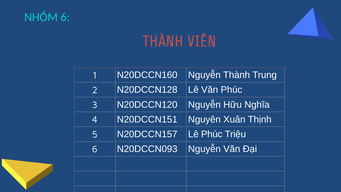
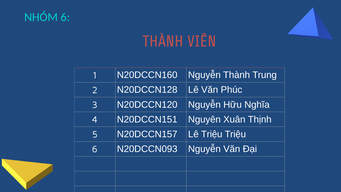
Lê Phúc: Phúc -> Triệu
